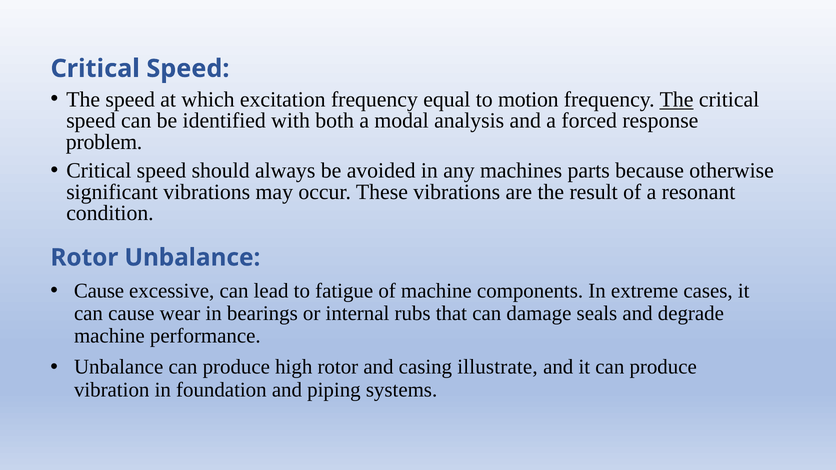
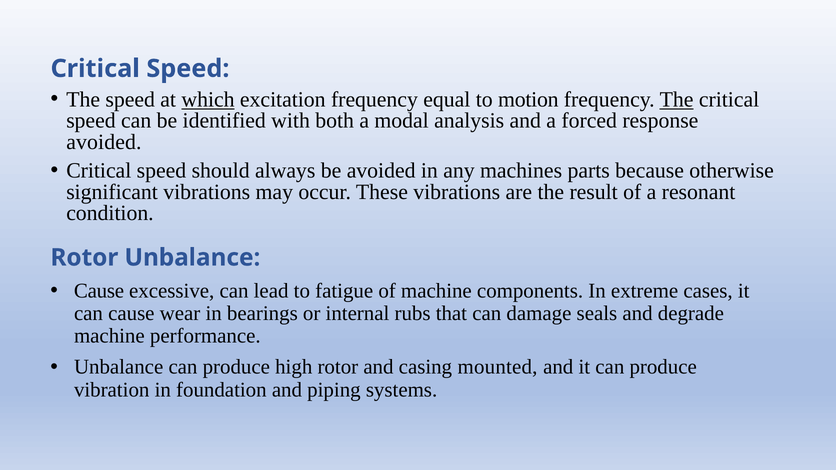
which underline: none -> present
problem at (104, 142): problem -> avoided
illustrate: illustrate -> mounted
